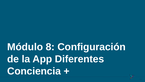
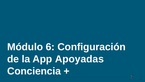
8: 8 -> 6
Diferentes: Diferentes -> Apoyadas
